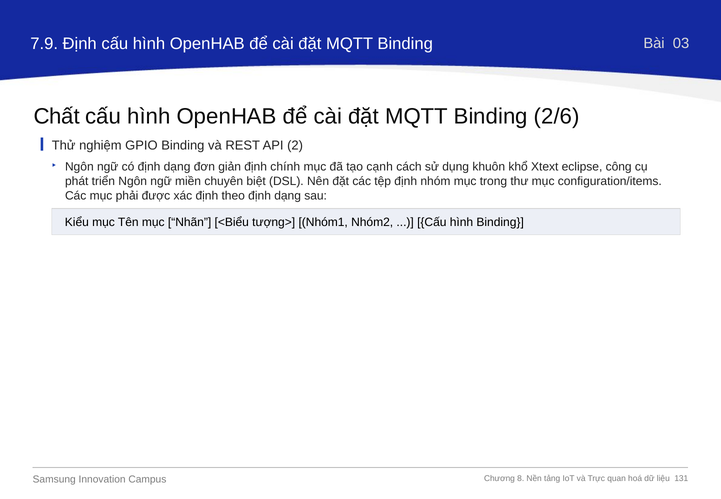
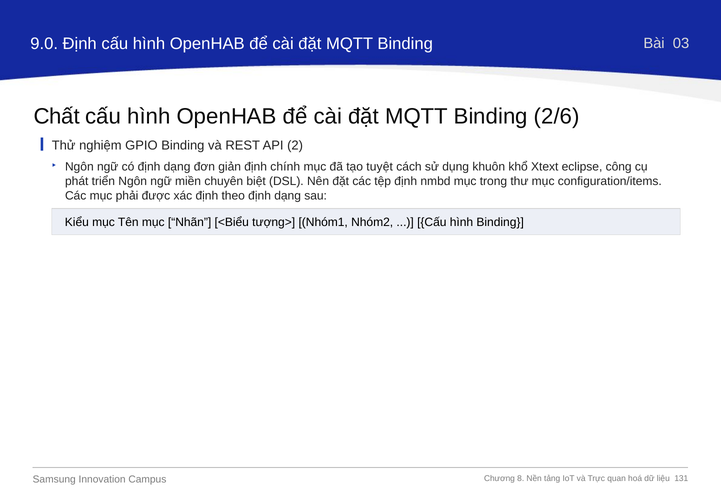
7.9: 7.9 -> 9.0
cạnh: cạnh -> tuyệt
nhóm: nhóm -> nmbd
